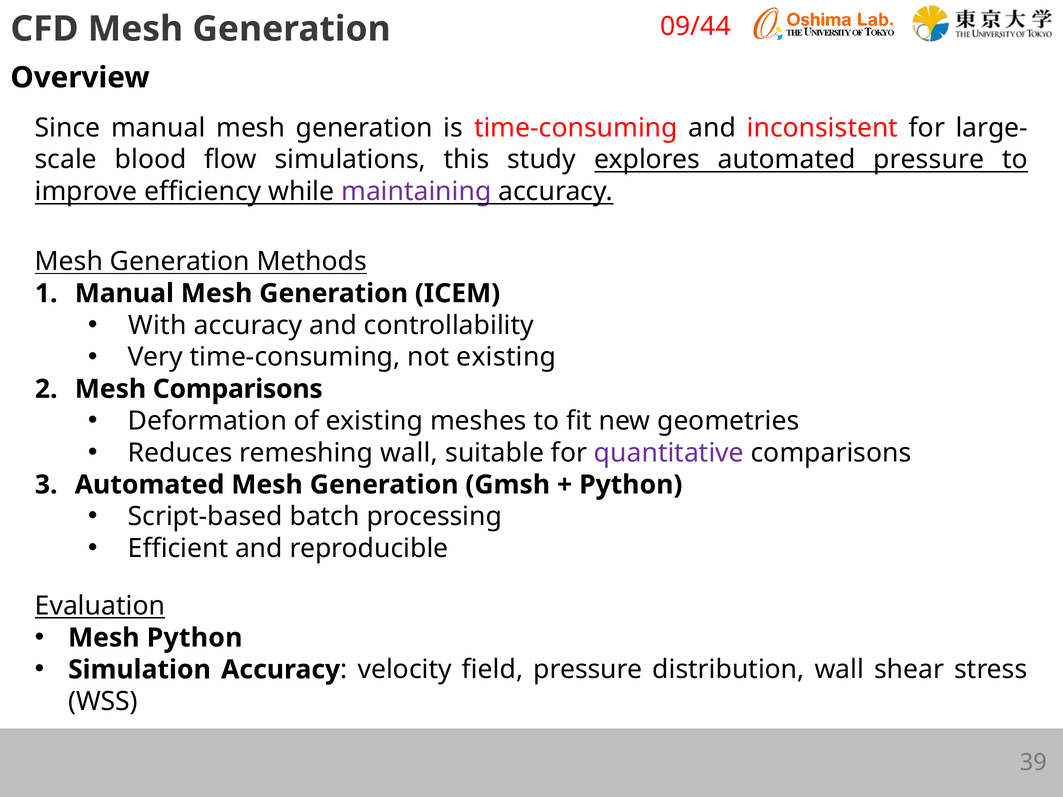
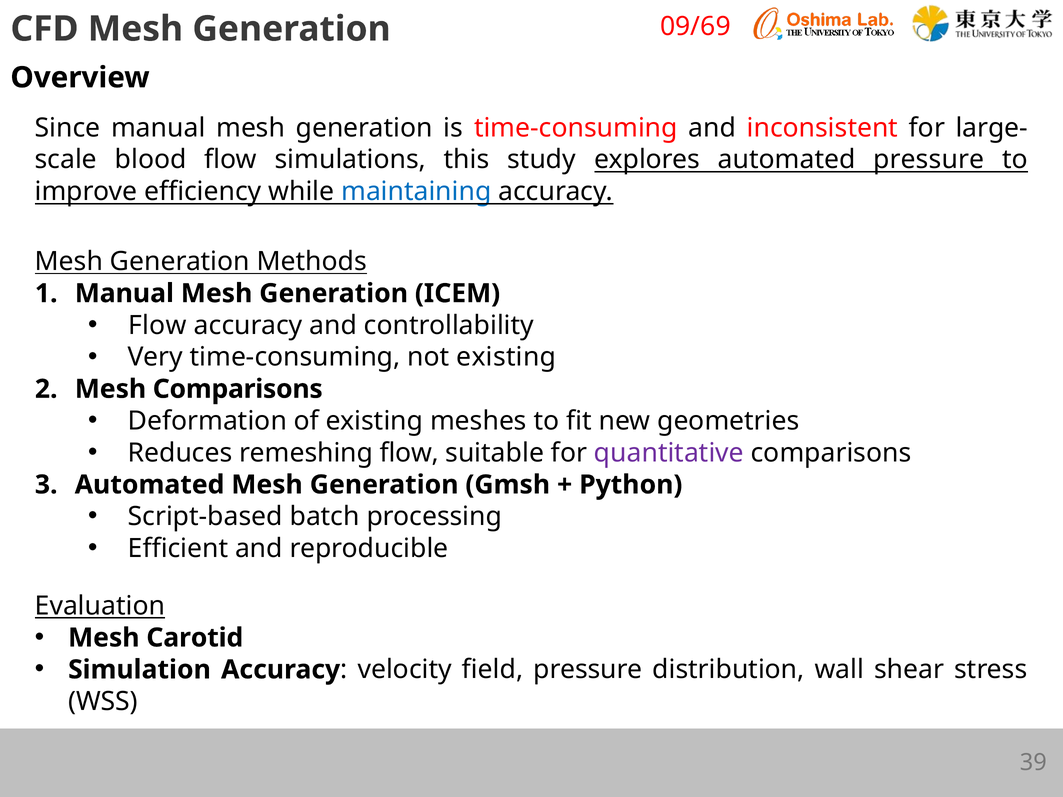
09/44: 09/44 -> 09/69
maintaining colour: purple -> blue
With at (157, 325): With -> Flow
remeshing wall: wall -> flow
Mesh Python: Python -> Carotid
